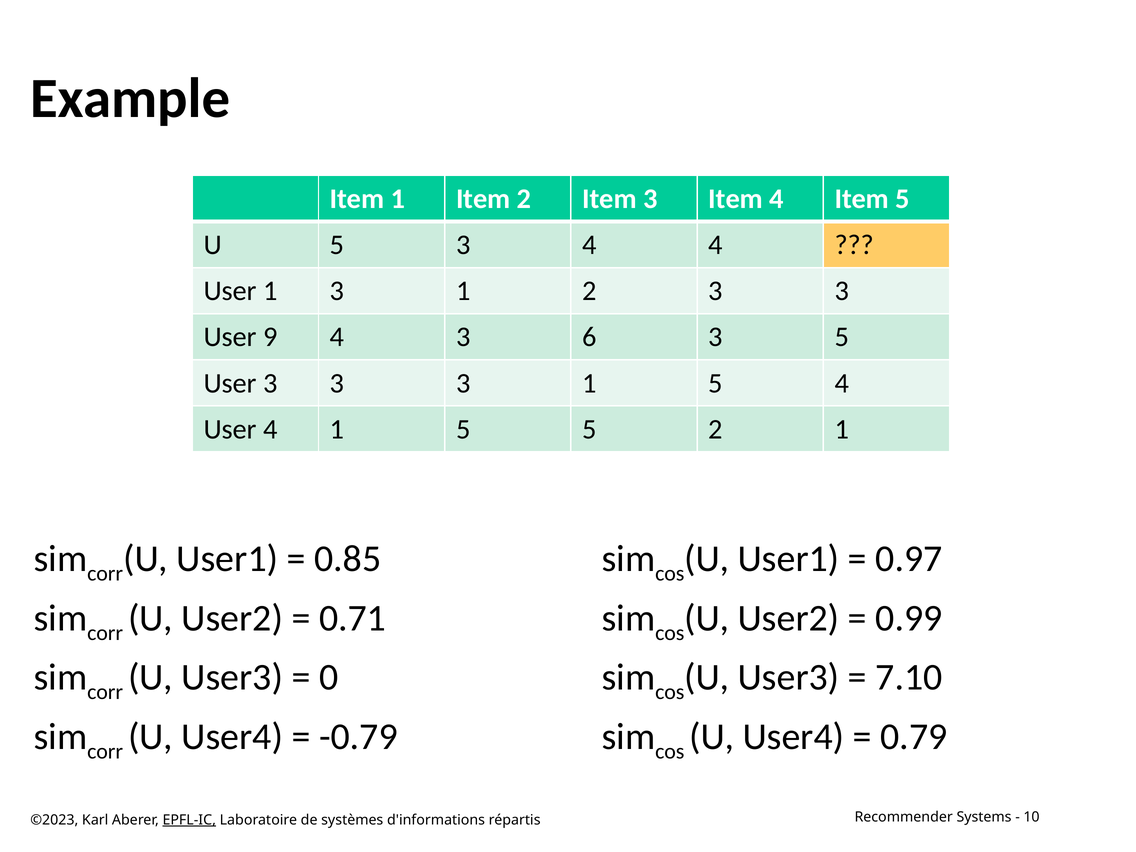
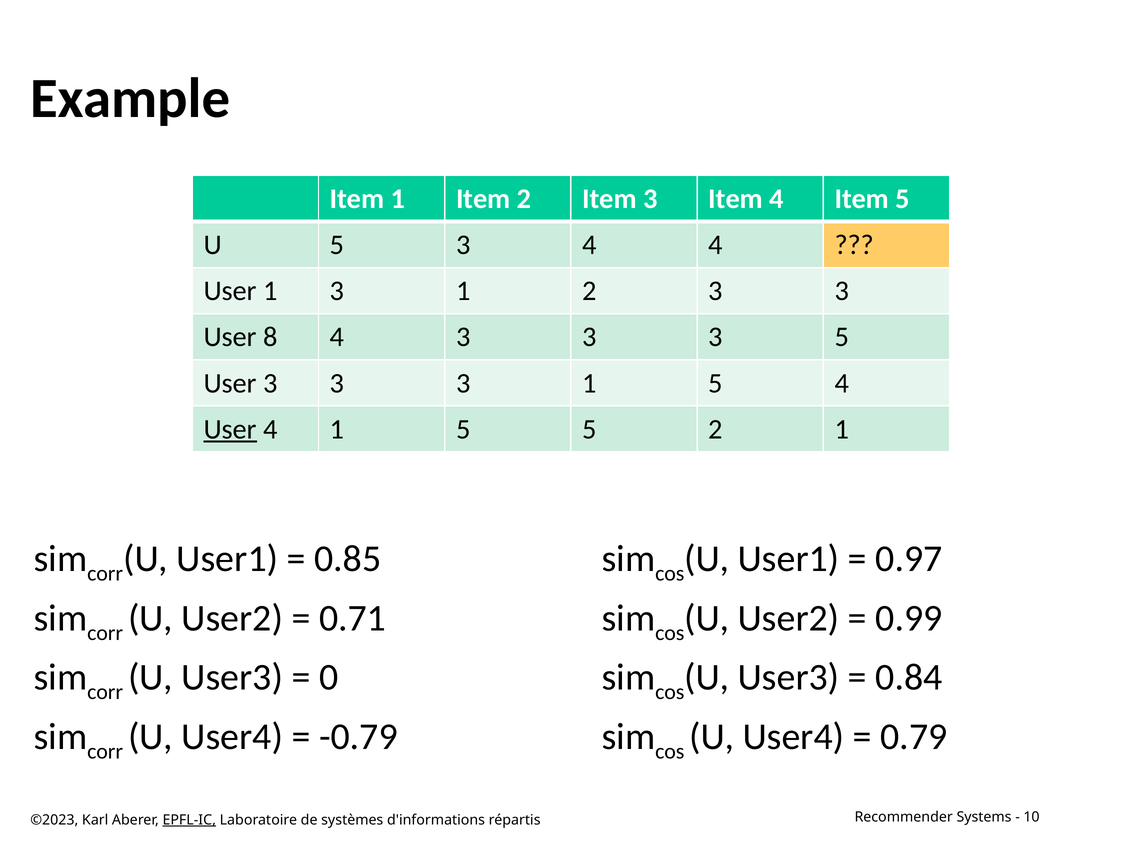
9: 9 -> 8
4 3 6: 6 -> 3
User at (230, 429) underline: none -> present
7.10: 7.10 -> 0.84
